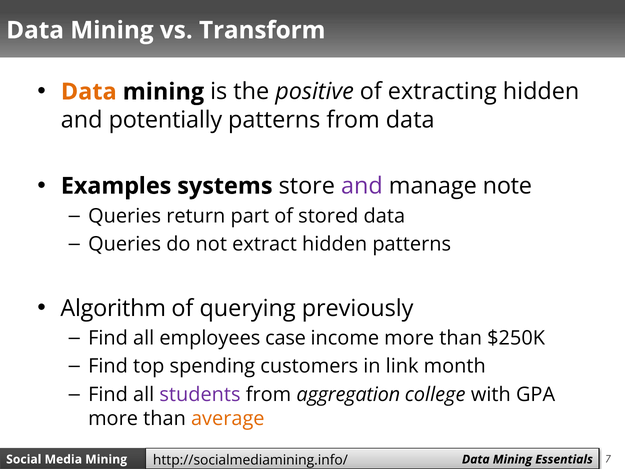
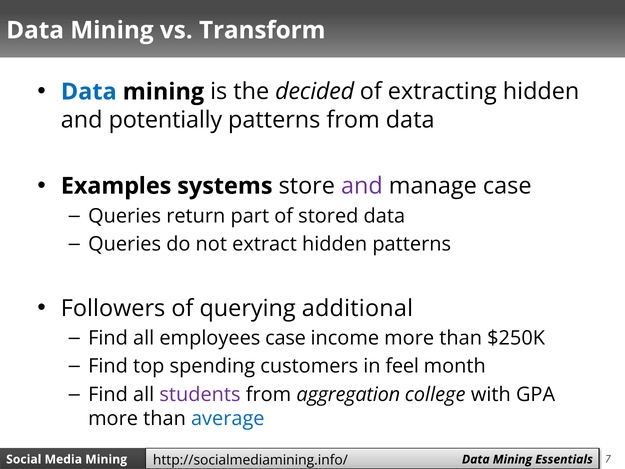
Data at (89, 92) colour: orange -> blue
positive: positive -> decided
manage note: note -> case
Algorithm: Algorithm -> Followers
previously: previously -> additional
link: link -> feel
average colour: orange -> blue
